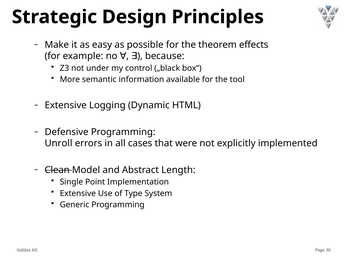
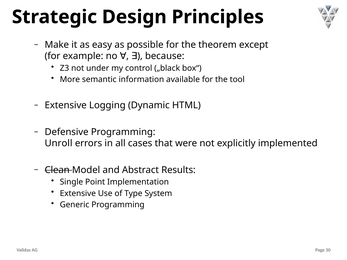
effects: effects -> except
Length: Length -> Results
